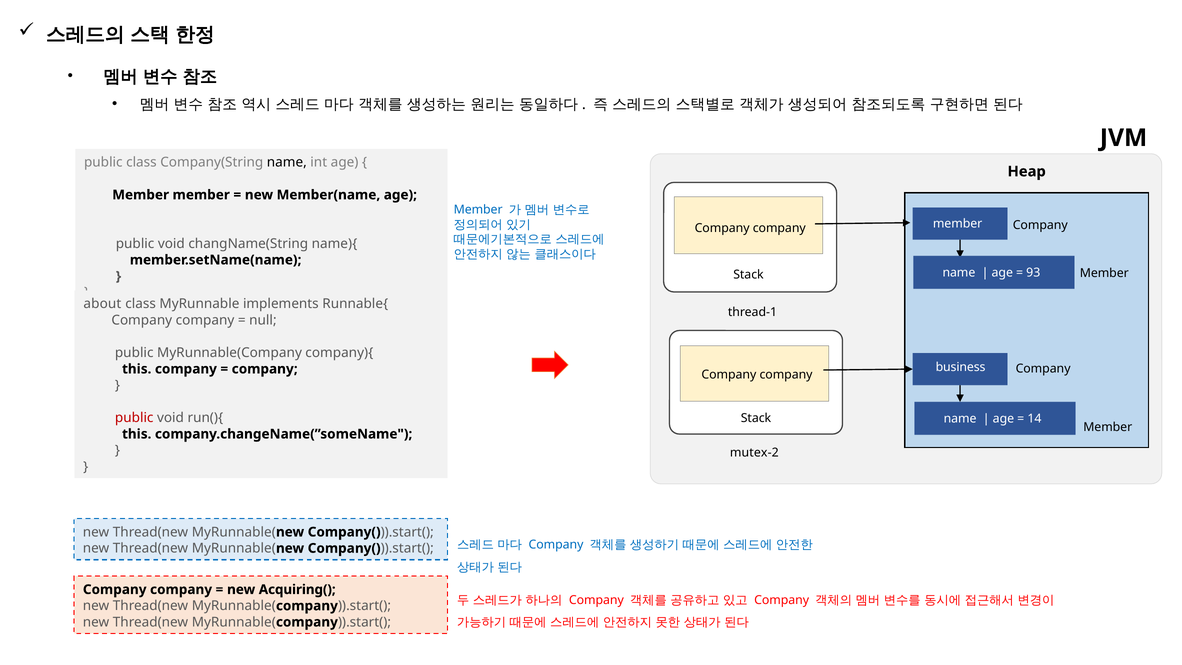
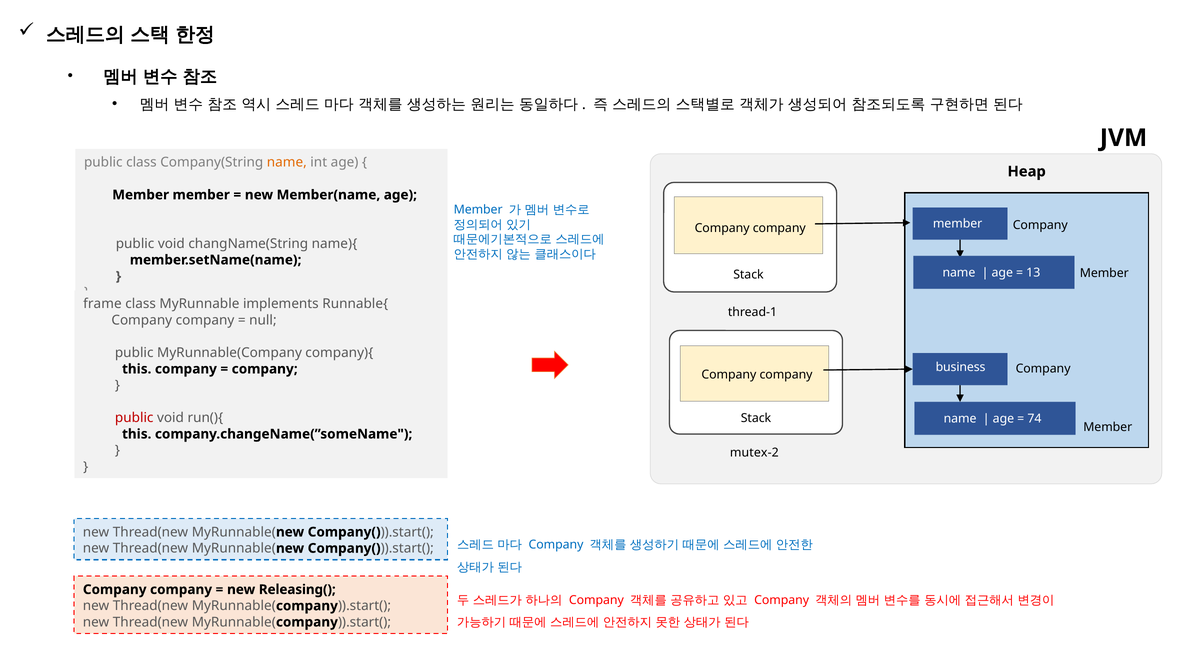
name at (287, 162) colour: black -> orange
93: 93 -> 13
about: about -> frame
14: 14 -> 74
Acquiring(: Acquiring( -> Releasing(
